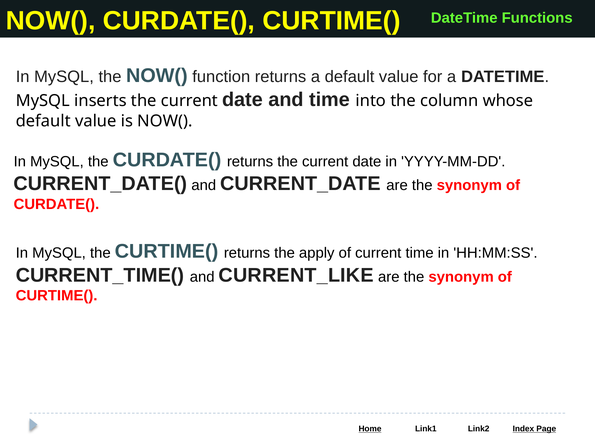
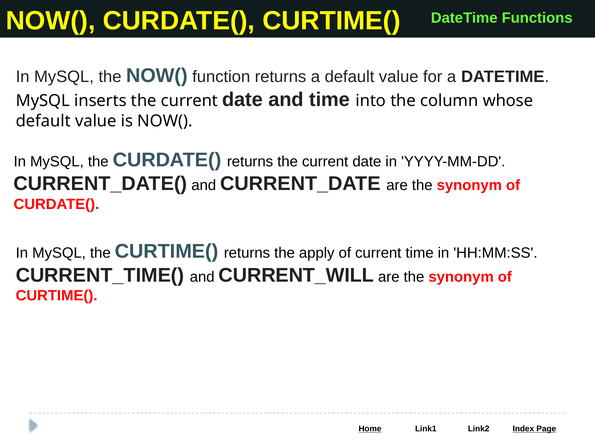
CURRENT_LIKE: CURRENT_LIKE -> CURRENT_WILL
